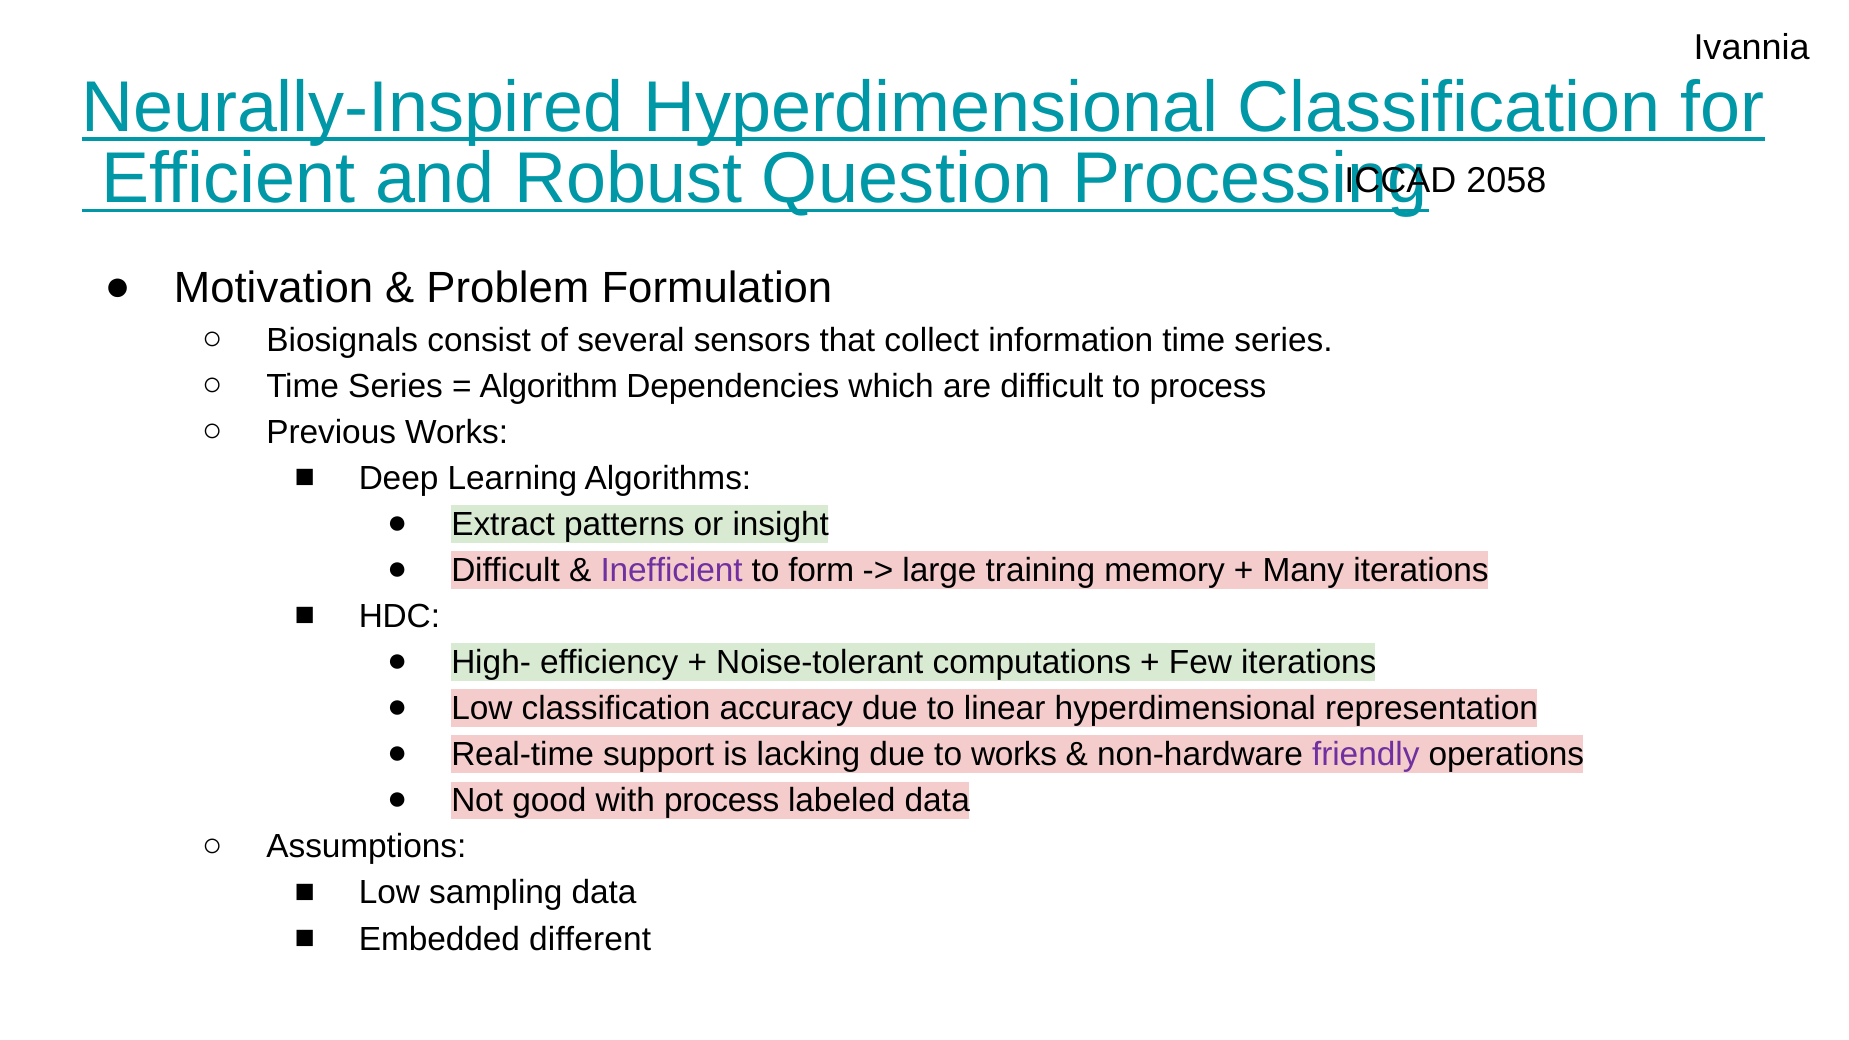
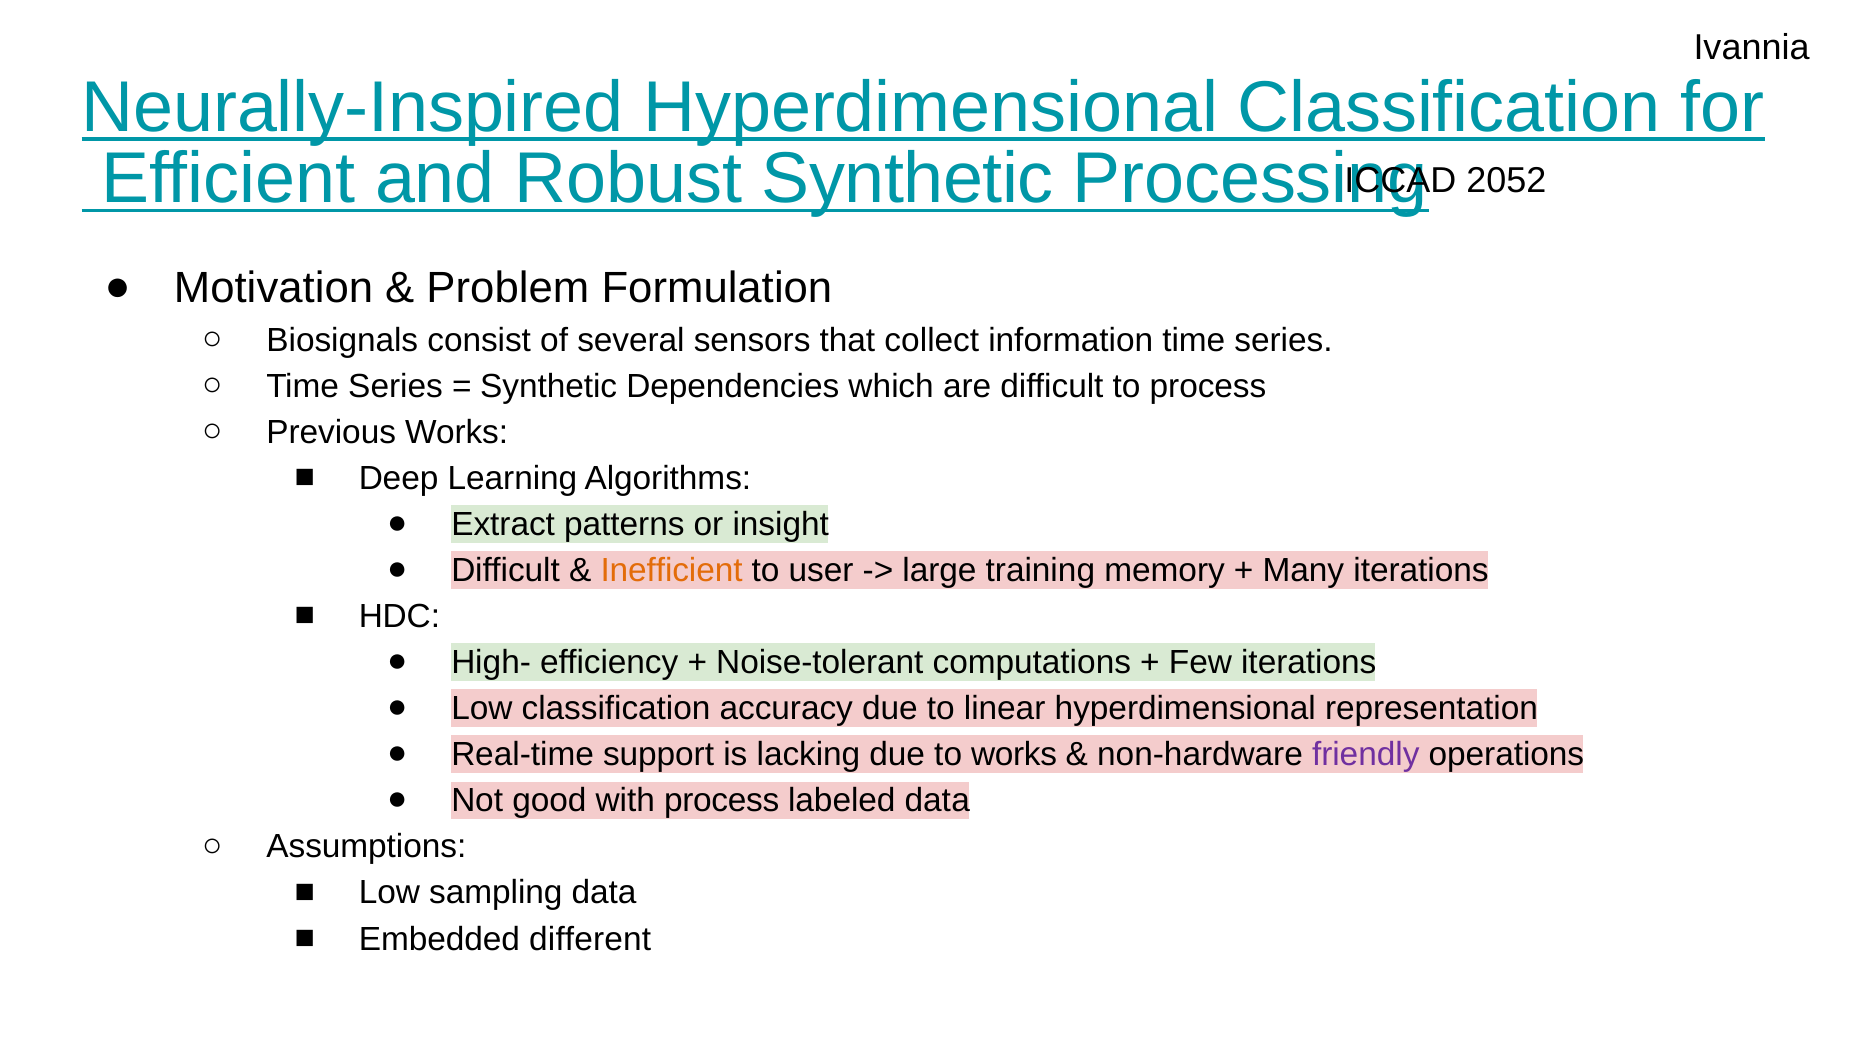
Robust Question: Question -> Synthetic
2058: 2058 -> 2052
Algorithm at (549, 386): Algorithm -> Synthetic
Inefficient colour: purple -> orange
form: form -> user
